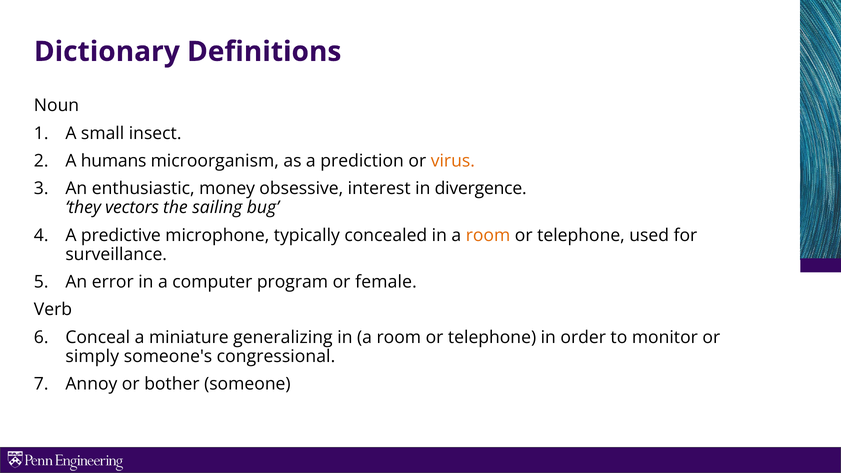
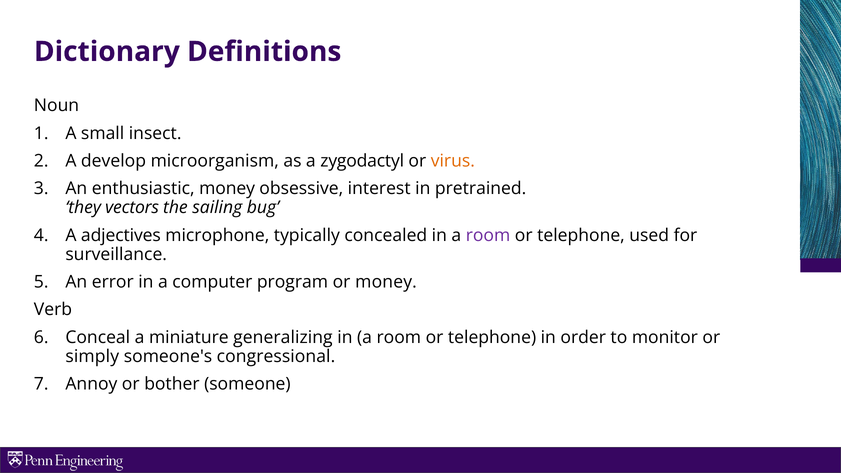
humans: humans -> develop
prediction: prediction -> zygodactyl
divergence: divergence -> pretrained
predictive: predictive -> adjectives
room at (488, 235) colour: orange -> purple
or female: female -> money
